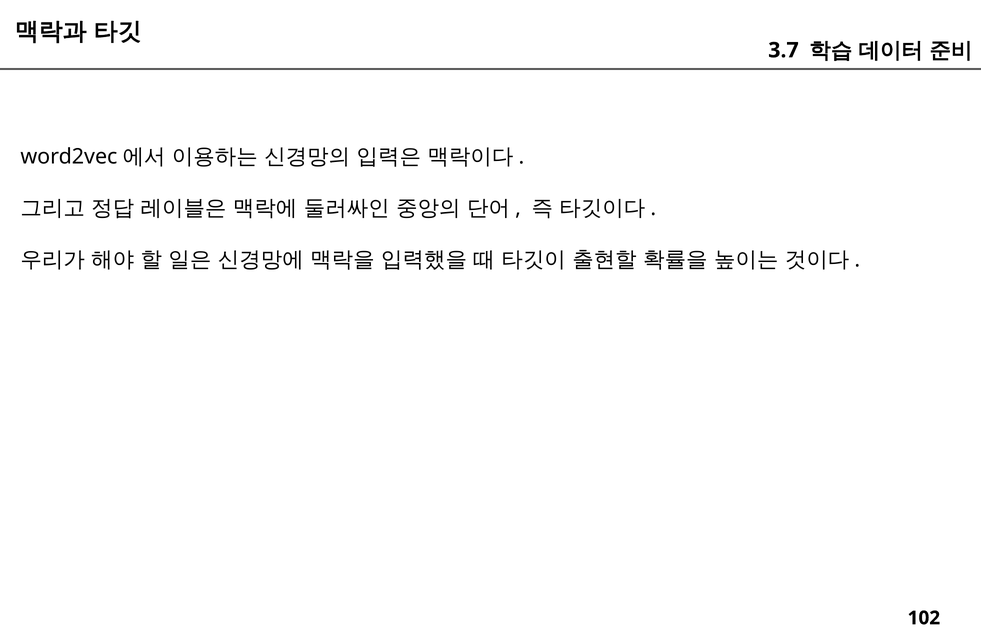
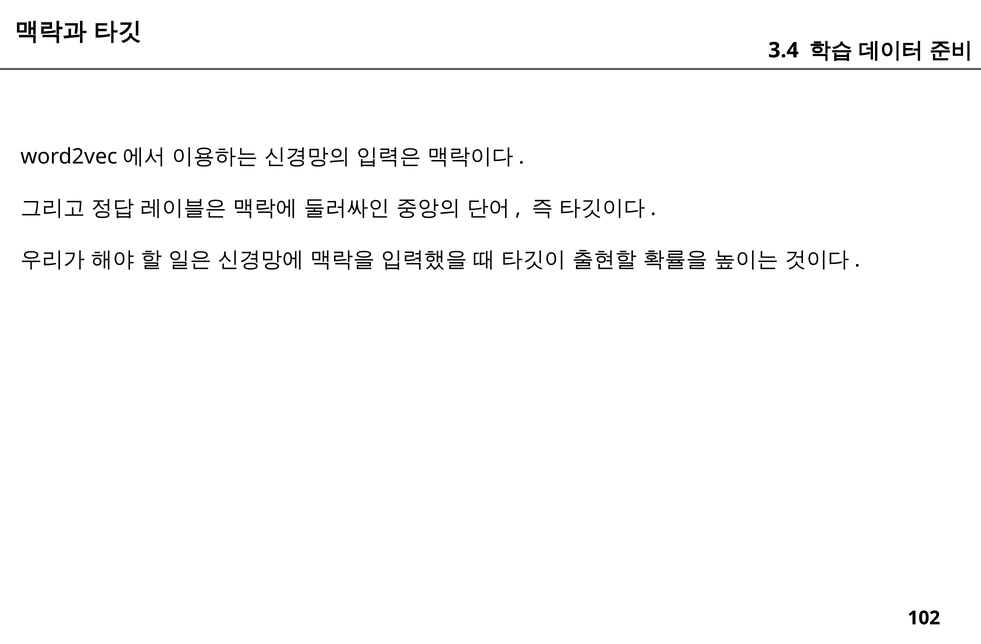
3.7: 3.7 -> 3.4
